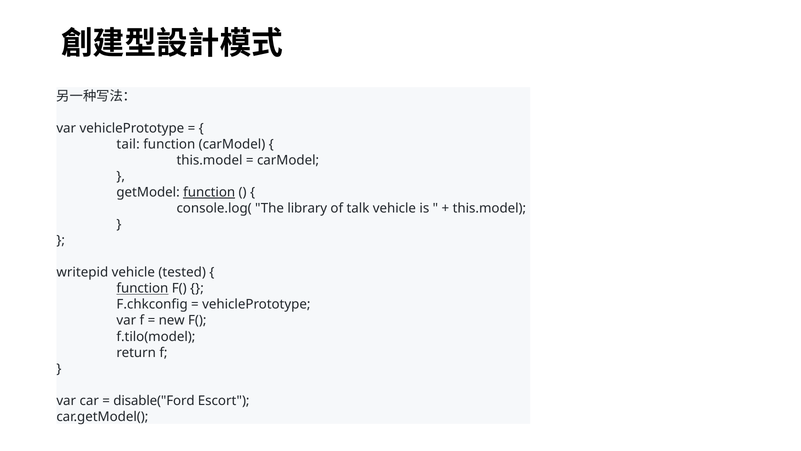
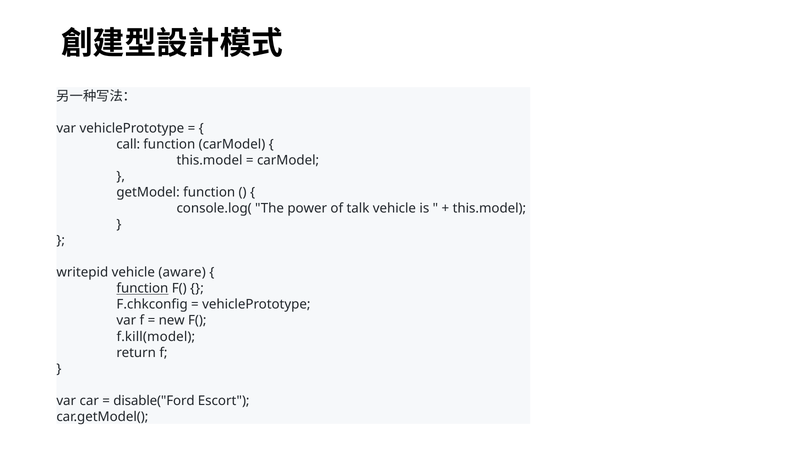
tail: tail -> call
function at (209, 192) underline: present -> none
library: library -> power
tested: tested -> aware
f.tilo(model: f.tilo(model -> f.kill(model
